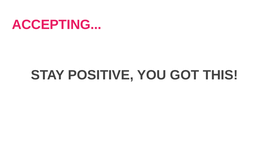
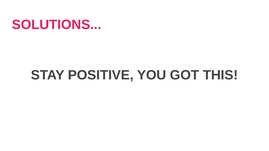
ACCEPTING: ACCEPTING -> SOLUTIONS
